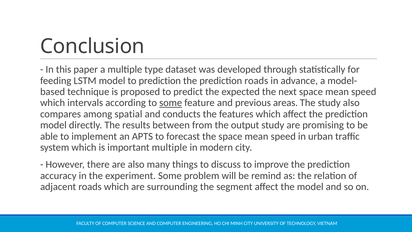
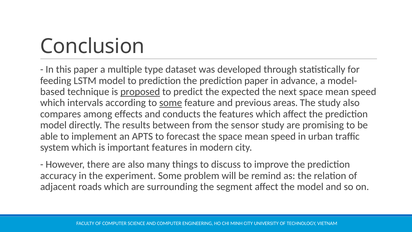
prediction roads: roads -> paper
proposed underline: none -> present
spatial: spatial -> effects
output: output -> sensor
important multiple: multiple -> features
